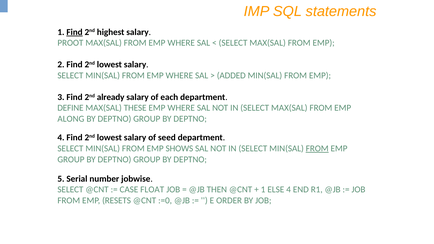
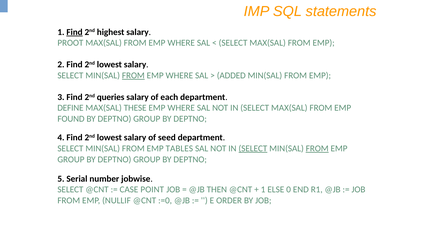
FROM at (133, 75) underline: none -> present
already: already -> queries
ALONG: ALONG -> FOUND
SHOWS: SHOWS -> TABLES
SELECT at (253, 149) underline: none -> present
FLOAT: FLOAT -> POINT
ELSE 4: 4 -> 0
RESETS: RESETS -> NULLIF
